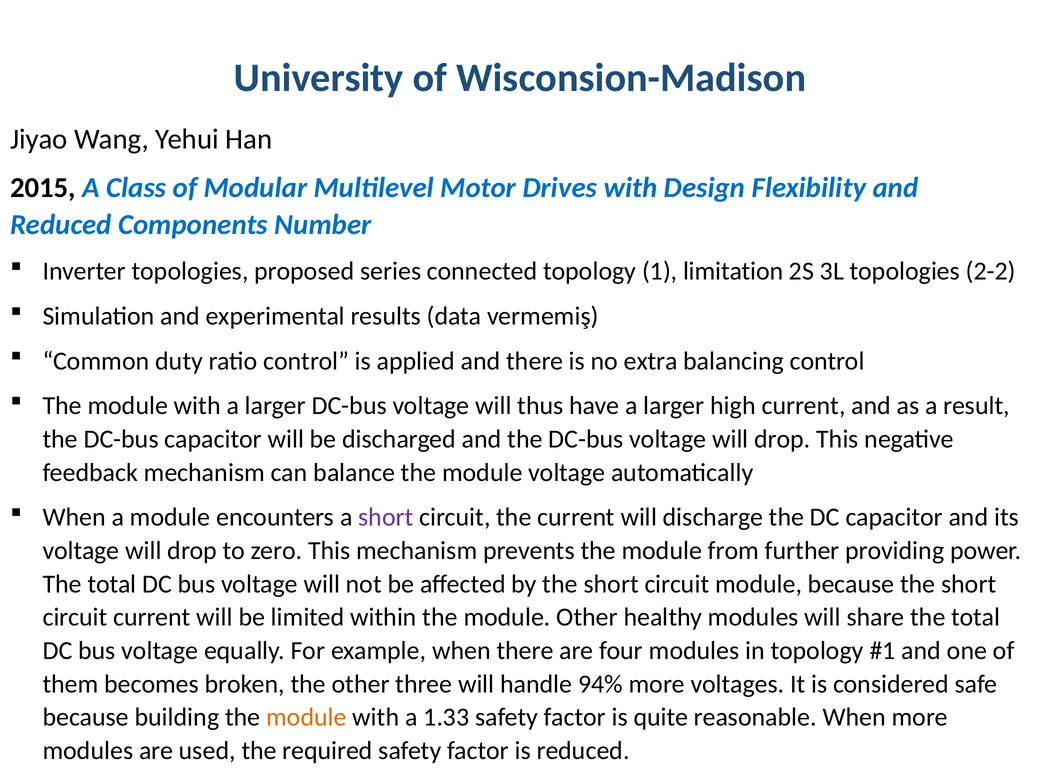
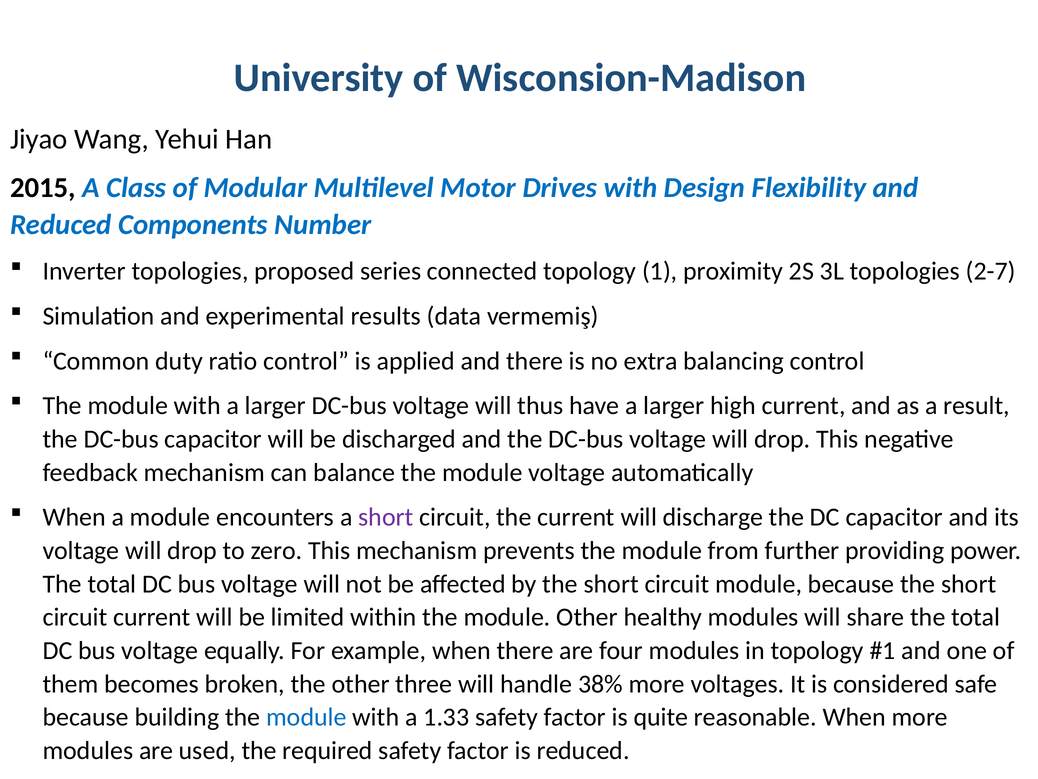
limitation: limitation -> proximity
2-2: 2-2 -> 2-7
94%: 94% -> 38%
module at (306, 717) colour: orange -> blue
